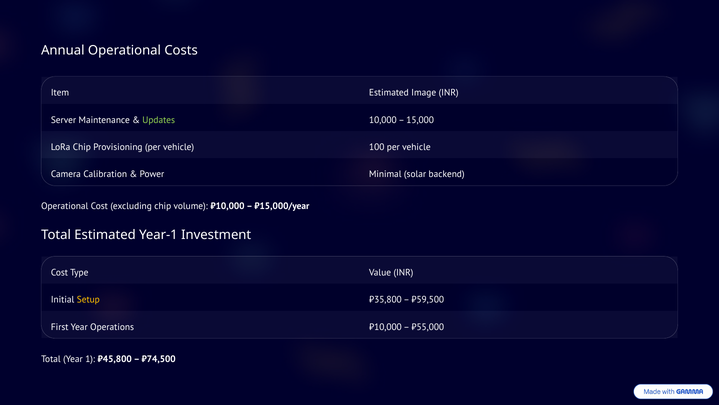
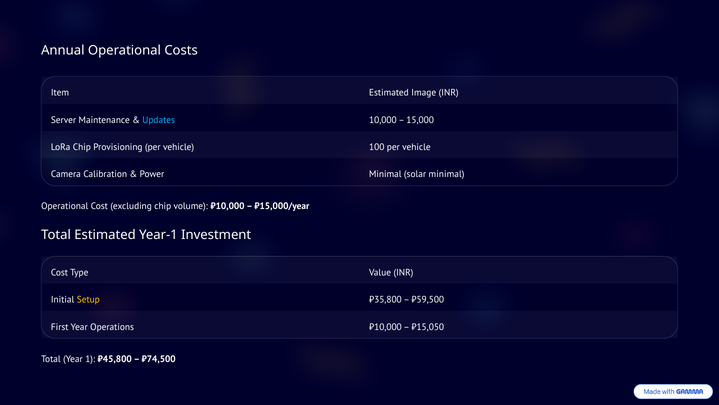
Updates colour: light green -> light blue
solar backend: backend -> minimal
₹55,000: ₹55,000 -> ₹15,050
